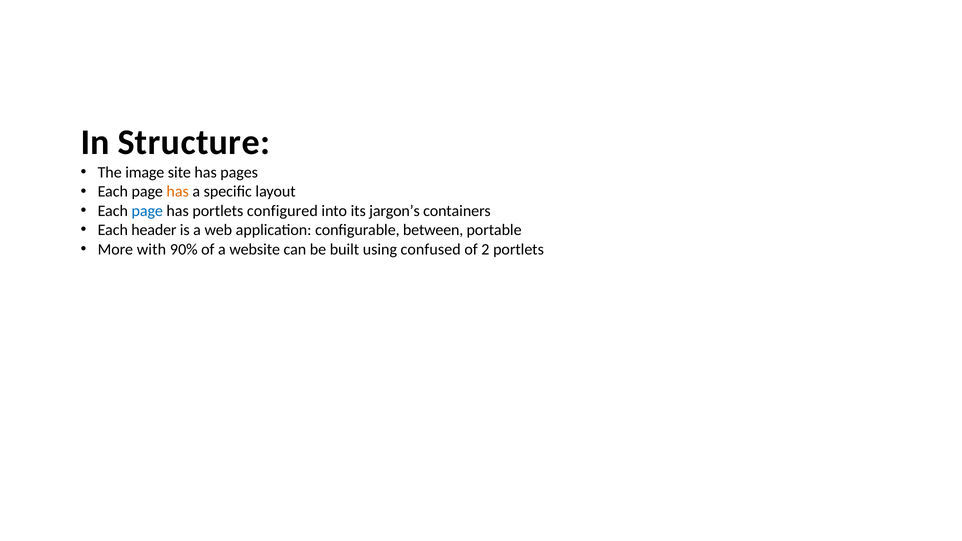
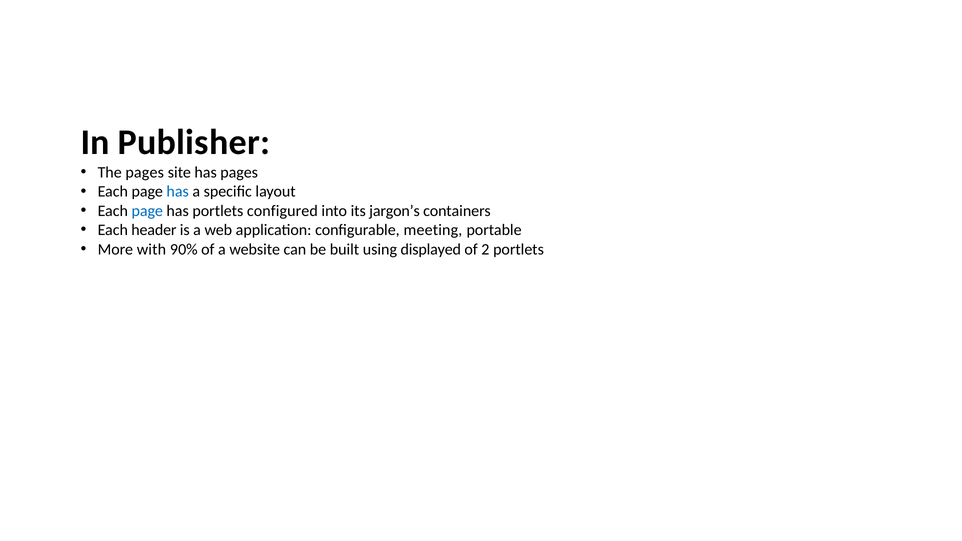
Structure: Structure -> Publisher
The image: image -> pages
has at (178, 192) colour: orange -> blue
between: between -> meeting
confused: confused -> displayed
